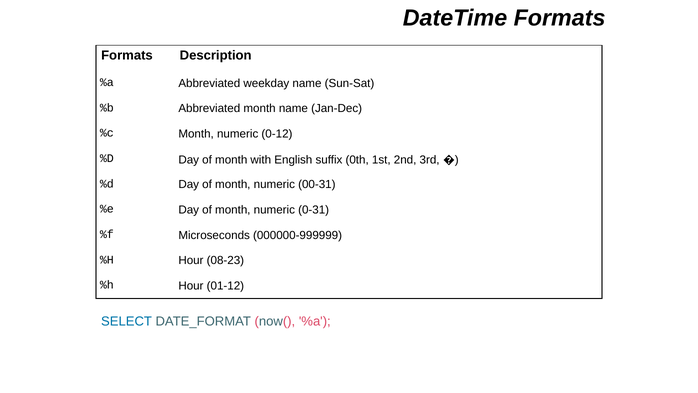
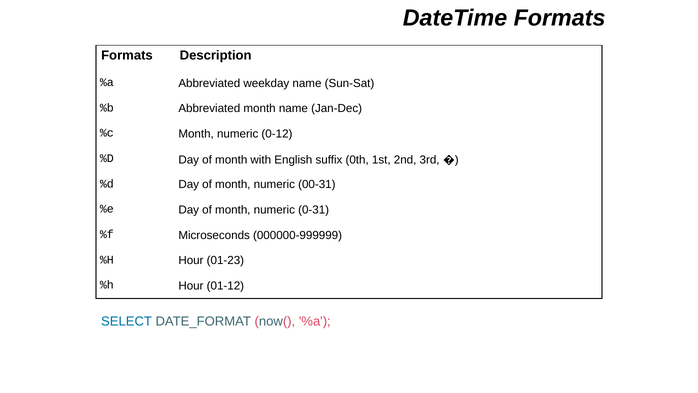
08-23: 08-23 -> 01-23
